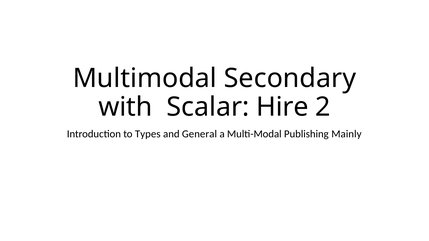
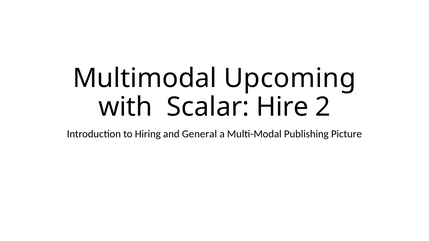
Secondary: Secondary -> Upcoming
Types: Types -> Hiring
Mainly: Mainly -> Picture
